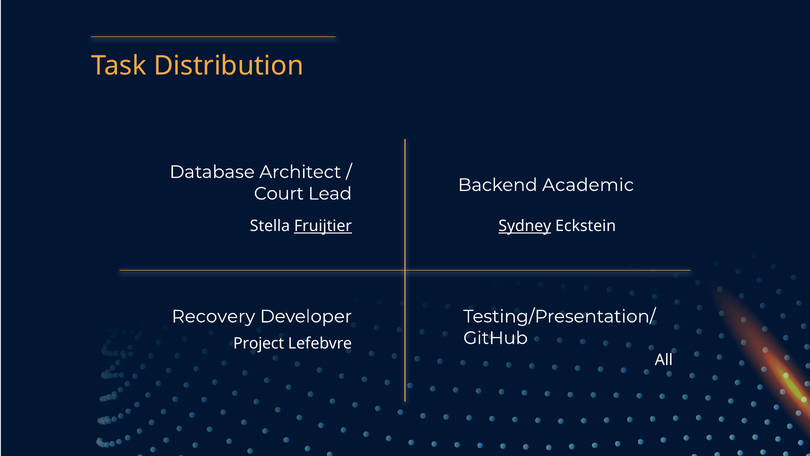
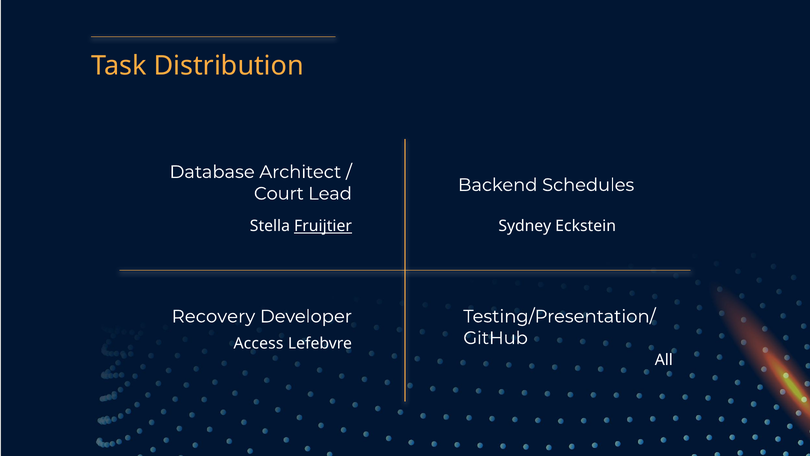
Academic: Academic -> Schedules
Sydney underline: present -> none
Project: Project -> Access
